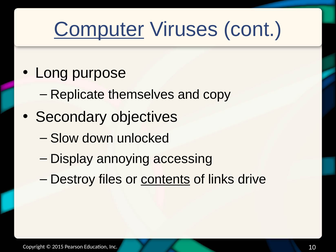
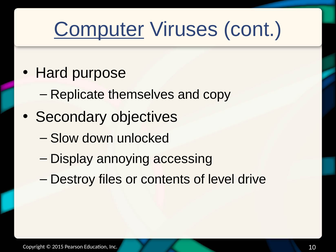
Long: Long -> Hard
contents underline: present -> none
links: links -> level
